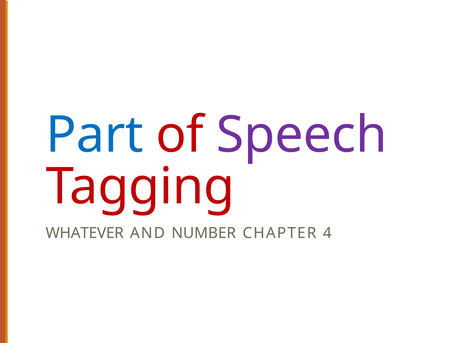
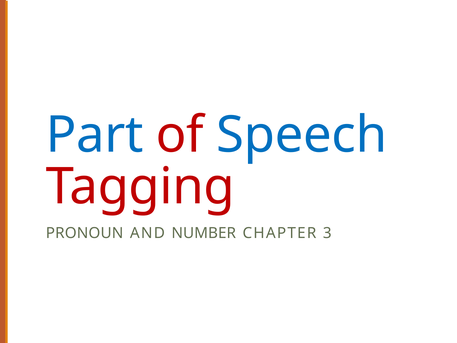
Speech colour: purple -> blue
WHATEVER: WHATEVER -> PRONOUN
4: 4 -> 3
